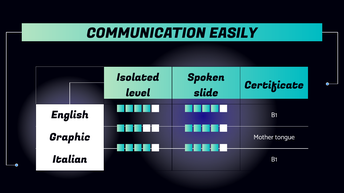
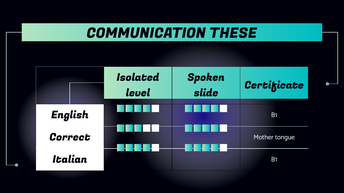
EASILY: EASILY -> THESE
Graphic: Graphic -> Correct
